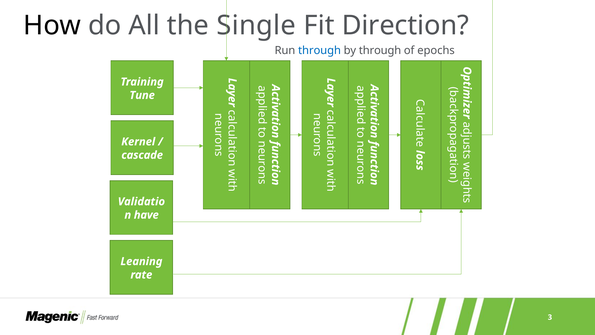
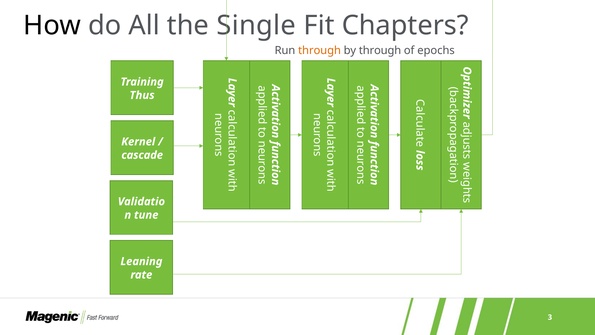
Direction: Direction -> Chapters
through at (320, 50) colour: blue -> orange
Tune: Tune -> Thus
have: have -> tune
